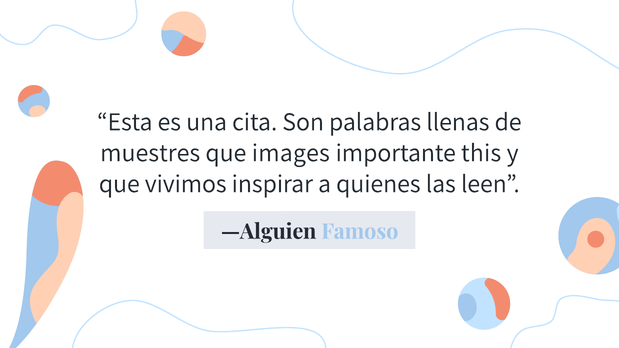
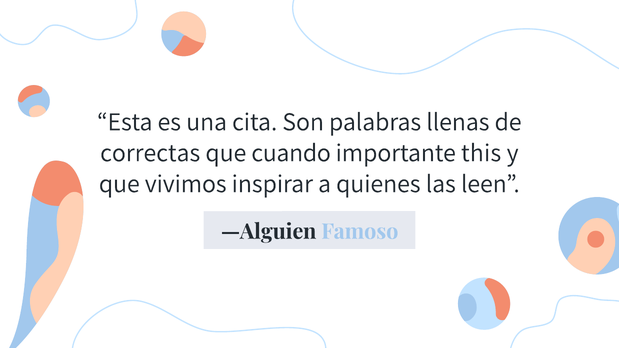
muestres: muestres -> correctas
images: images -> cuando
